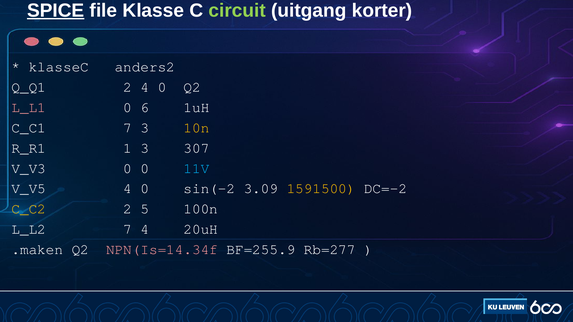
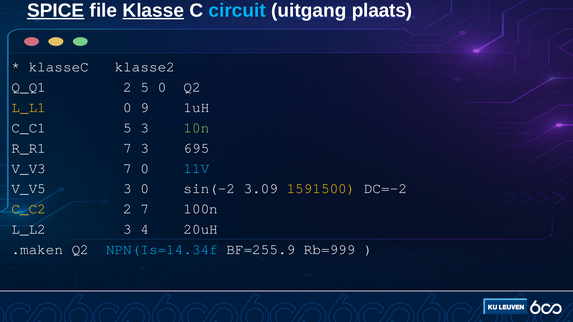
Klasse underline: none -> present
circuit colour: light green -> light blue
korter: korter -> plaats
anders2: anders2 -> klasse2
2 4: 4 -> 5
L_L1 colour: pink -> yellow
6: 6 -> 9
C_C1 7: 7 -> 5
10n colour: yellow -> light green
R_R1 1: 1 -> 7
307: 307 -> 695
V_V3 0: 0 -> 7
V_V5 4: 4 -> 3
2 5: 5 -> 7
L_L2 7: 7 -> 3
NPN(Is=14.34f colour: pink -> light blue
Rb=277: Rb=277 -> Rb=999
